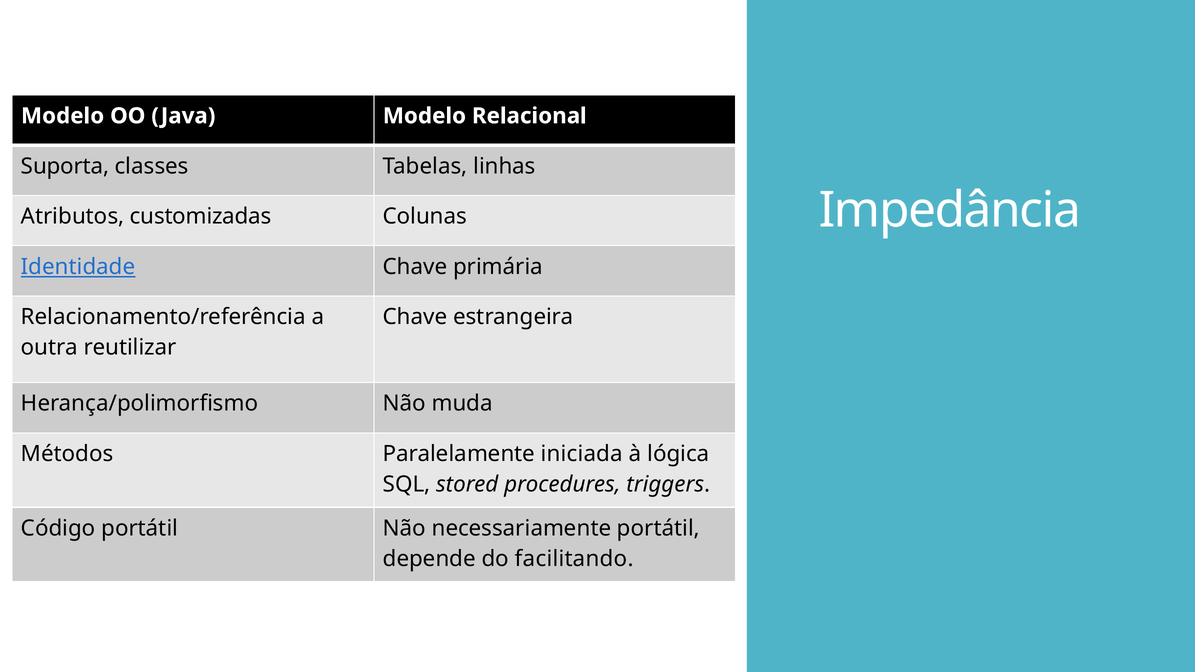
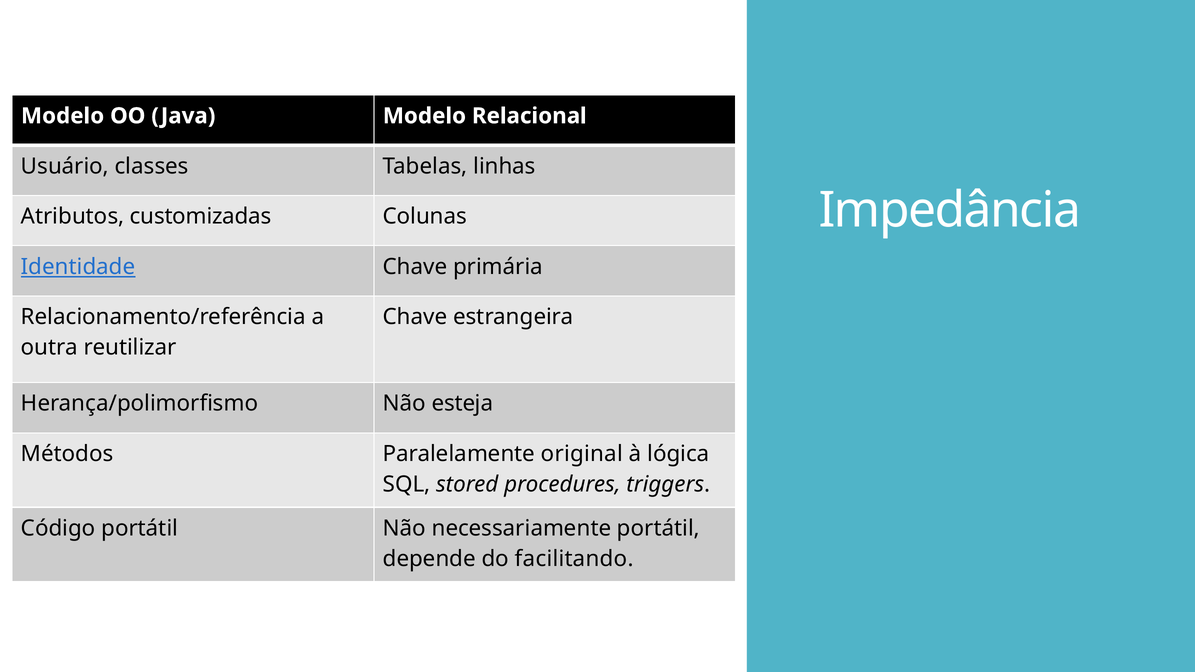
Suporta: Suporta -> Usuário
muda: muda -> esteja
iniciada: iniciada -> original
